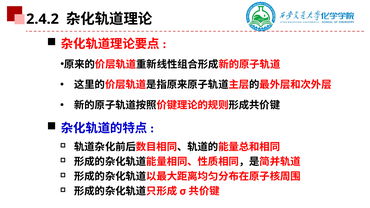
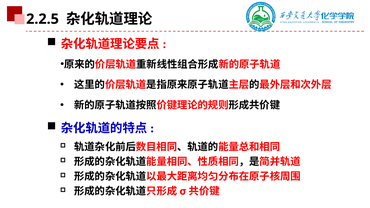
2.4.2: 2.4.2 -> 2.2.5
